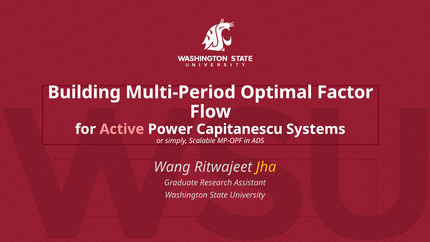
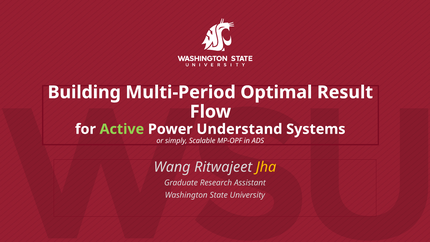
Factor: Factor -> Result
Active colour: pink -> light green
Capitanescu: Capitanescu -> Understand
